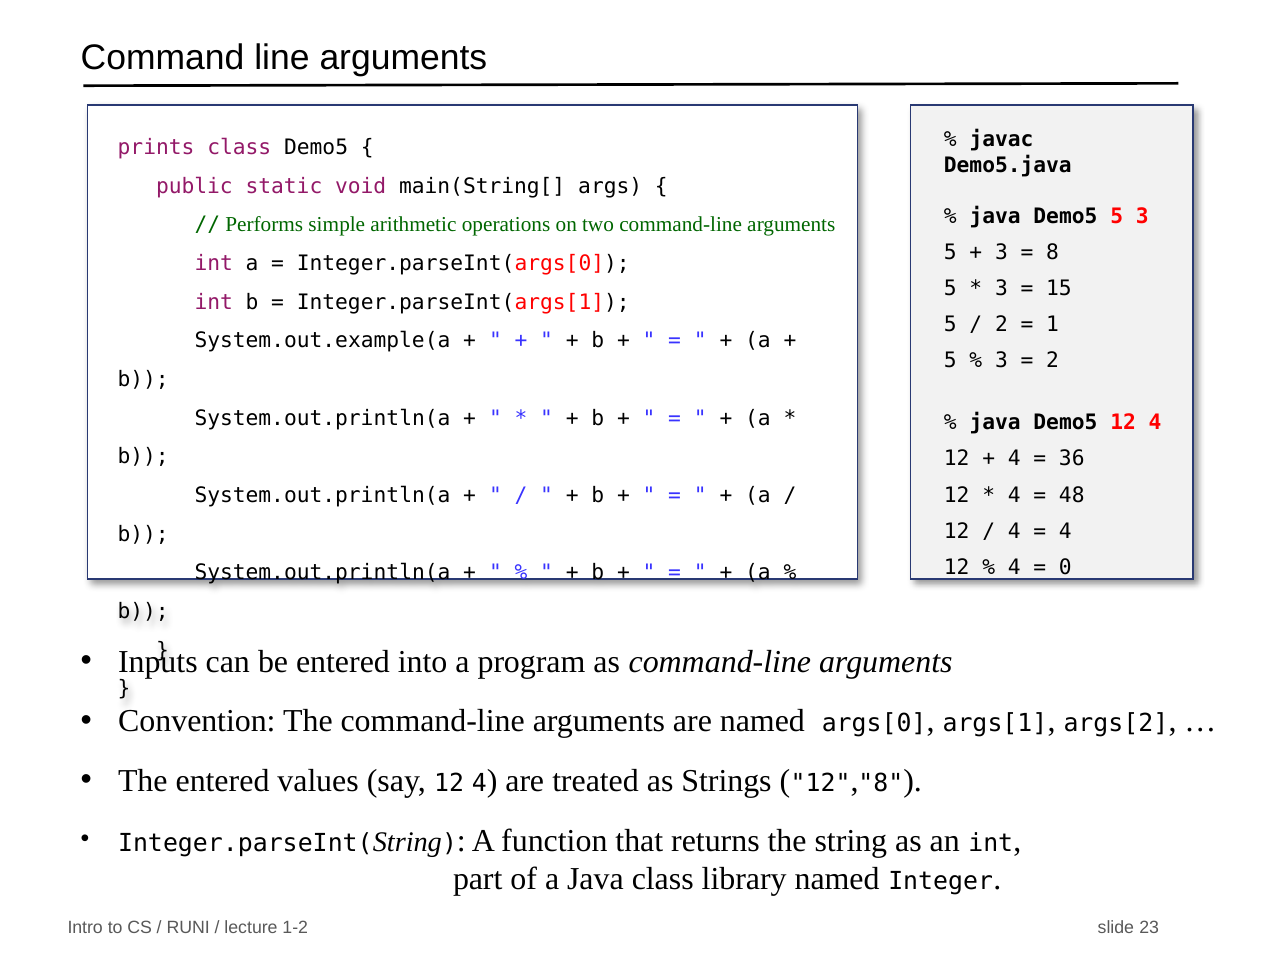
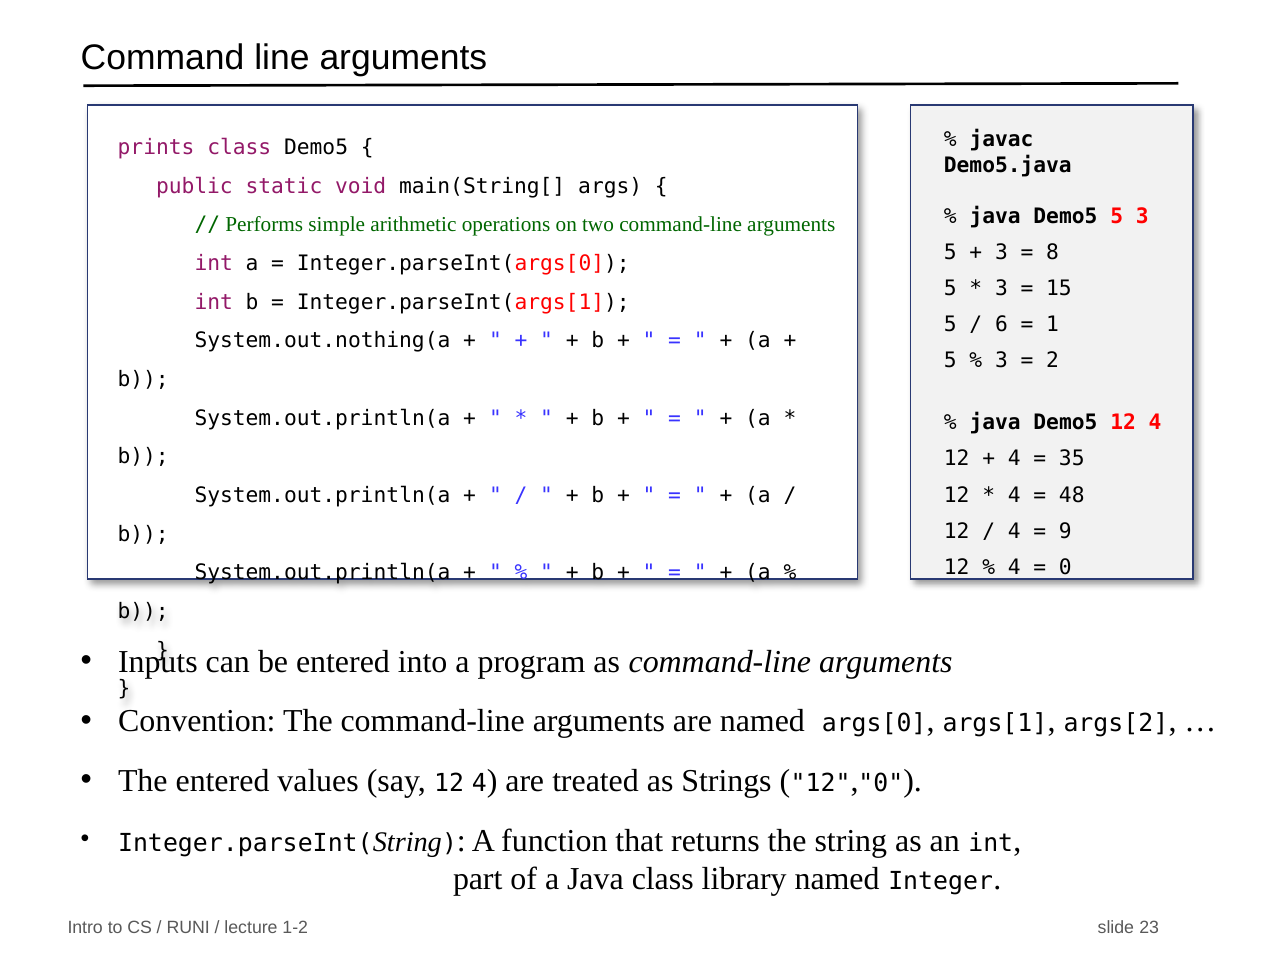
2 at (1001, 325): 2 -> 6
System.out.example(a: System.out.example(a -> System.out.nothing(a
36: 36 -> 35
4 at (1065, 531): 4 -> 9
8 at (881, 783): 8 -> 0
